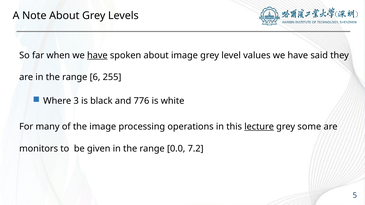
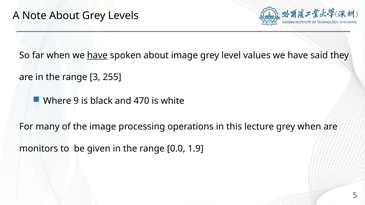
6: 6 -> 3
3: 3 -> 9
776: 776 -> 470
lecture underline: present -> none
grey some: some -> when
7.2: 7.2 -> 1.9
